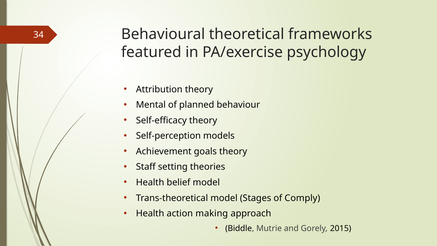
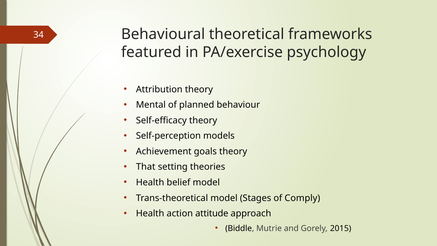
Staff: Staff -> That
making: making -> attitude
